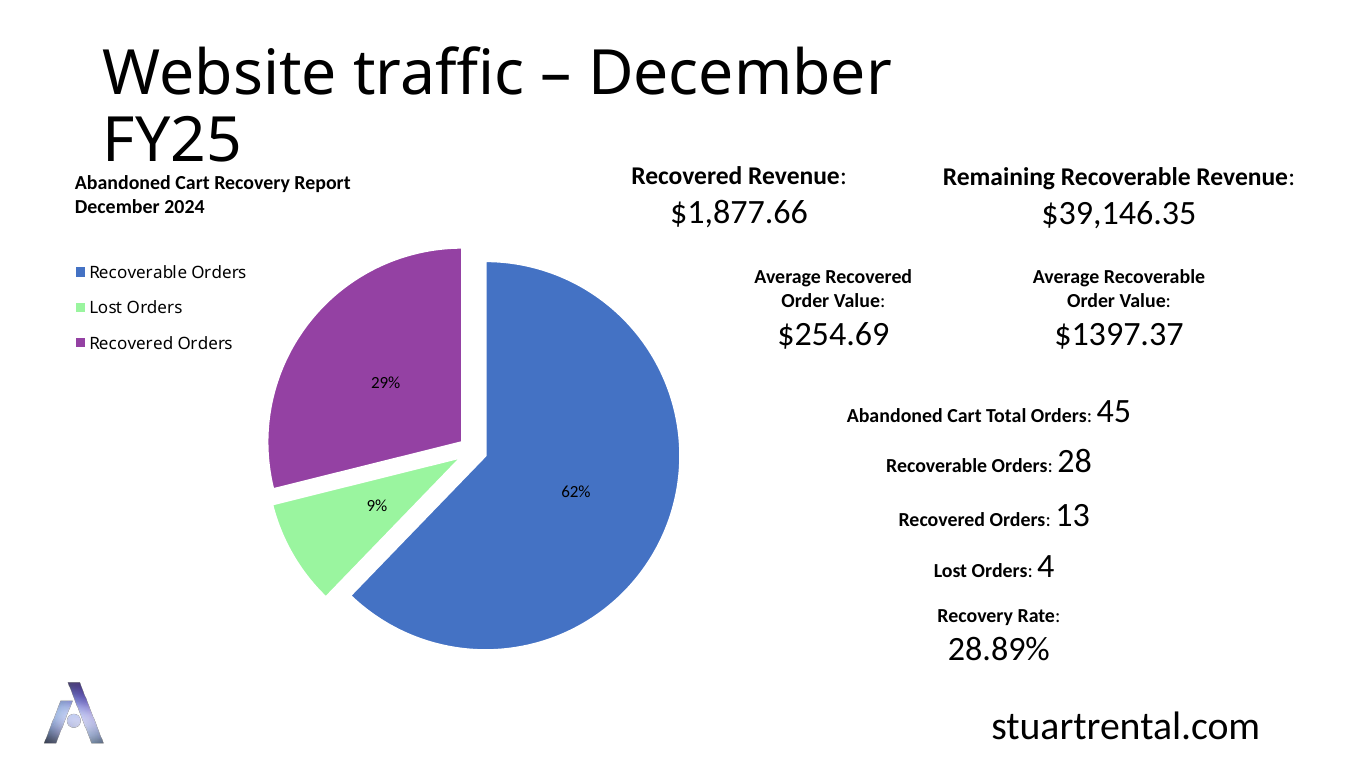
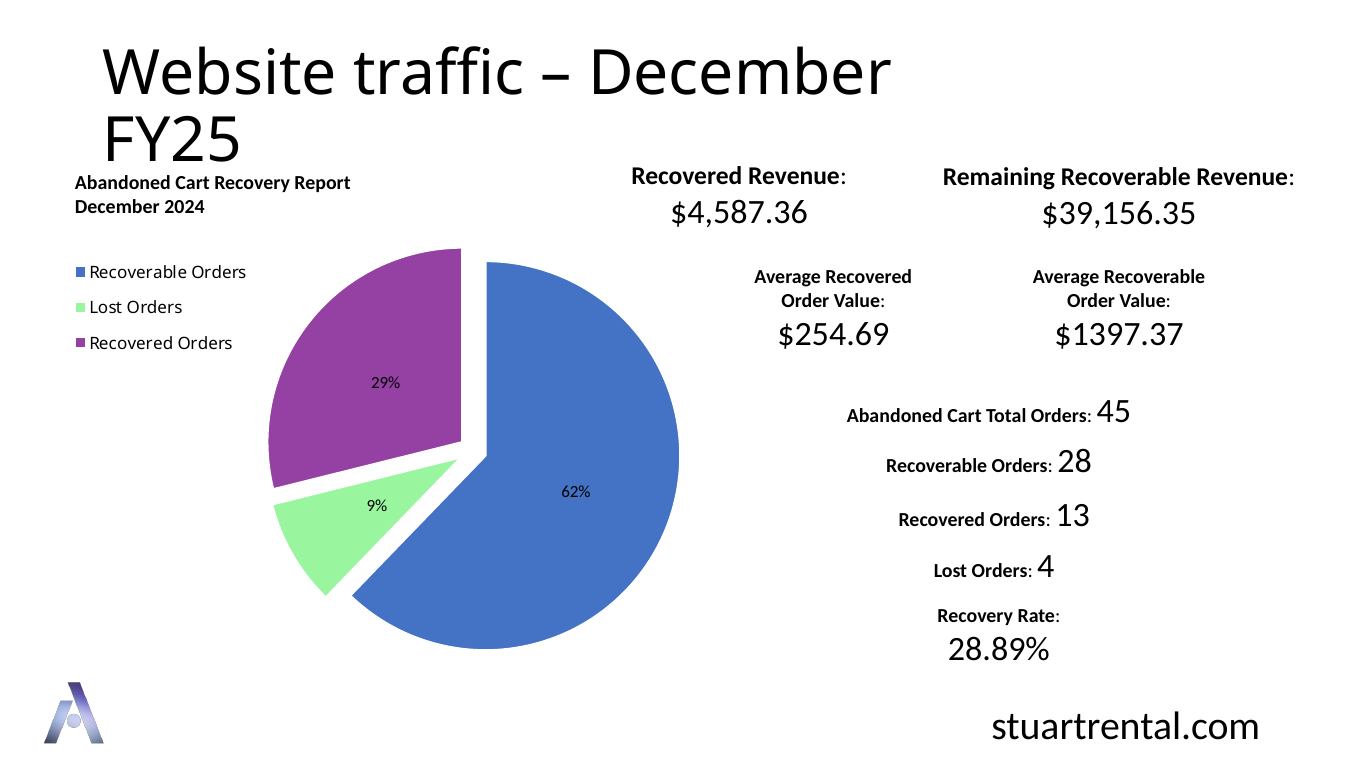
$1,877.66: $1,877.66 -> $4,587.36
$39,146.35: $39,146.35 -> $39,156.35
